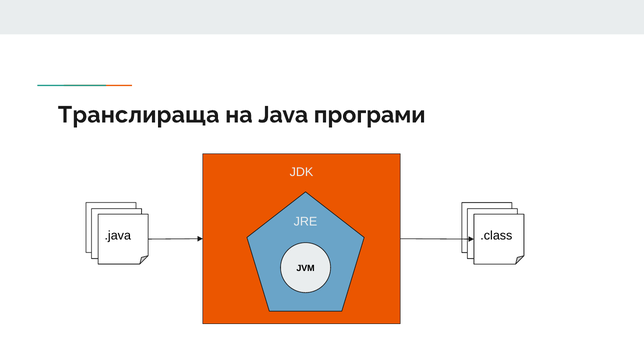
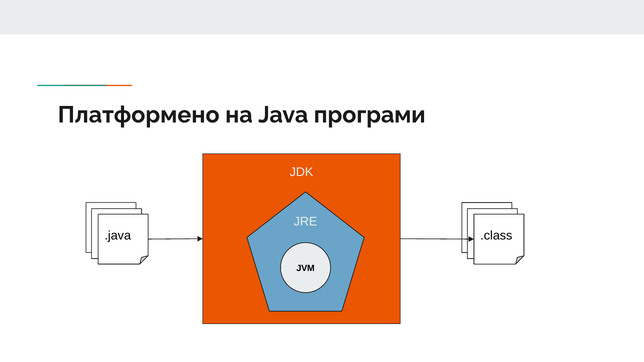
Транслираща: Транслираща -> Платформено
